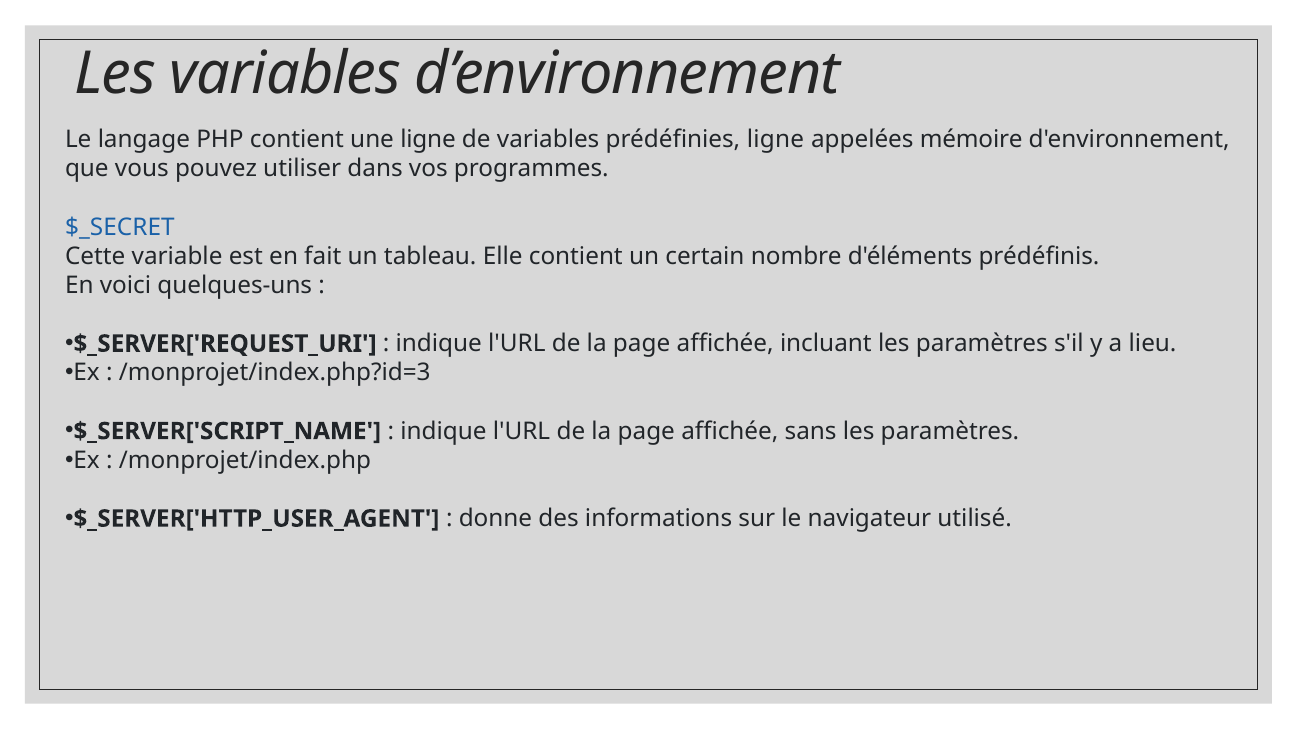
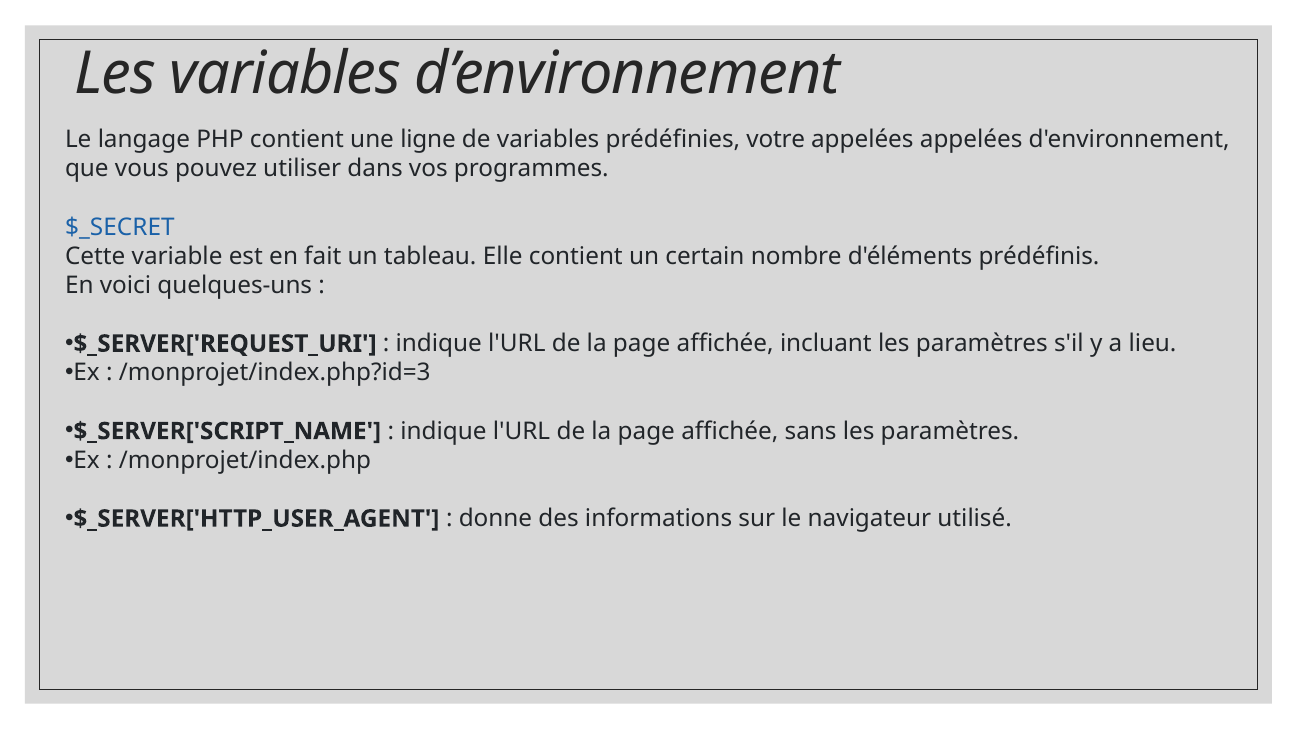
prédéfinies ligne: ligne -> votre
appelées mémoire: mémoire -> appelées
